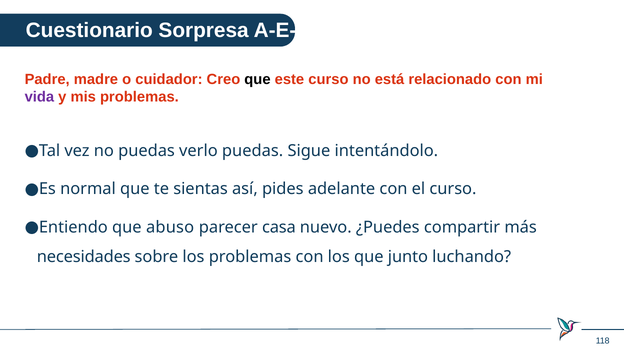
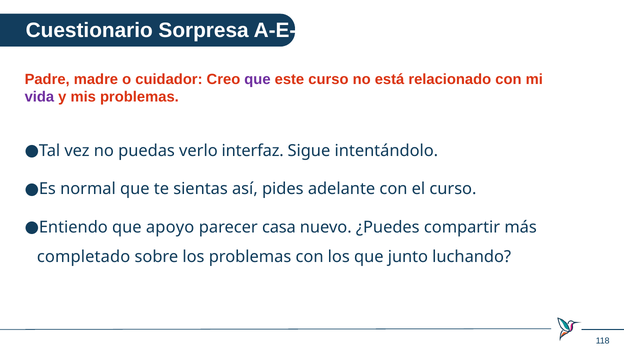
que at (257, 79) colour: black -> purple
verlo puedas: puedas -> interfaz
abuso: abuso -> apoyo
necesidades: necesidades -> completado
